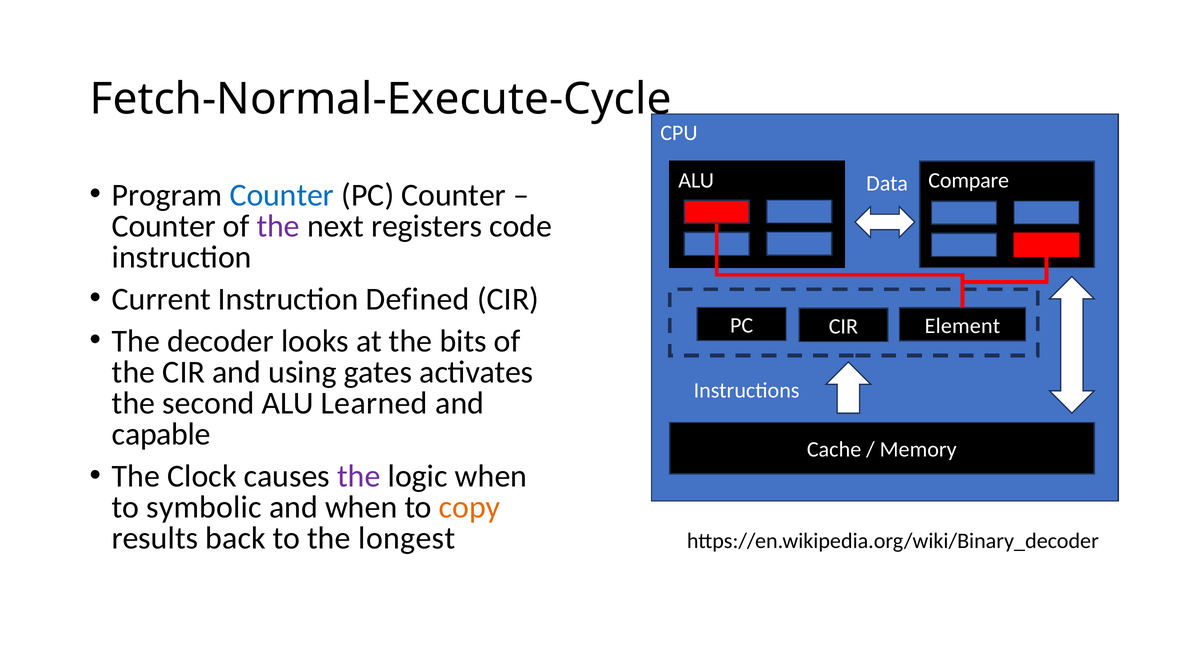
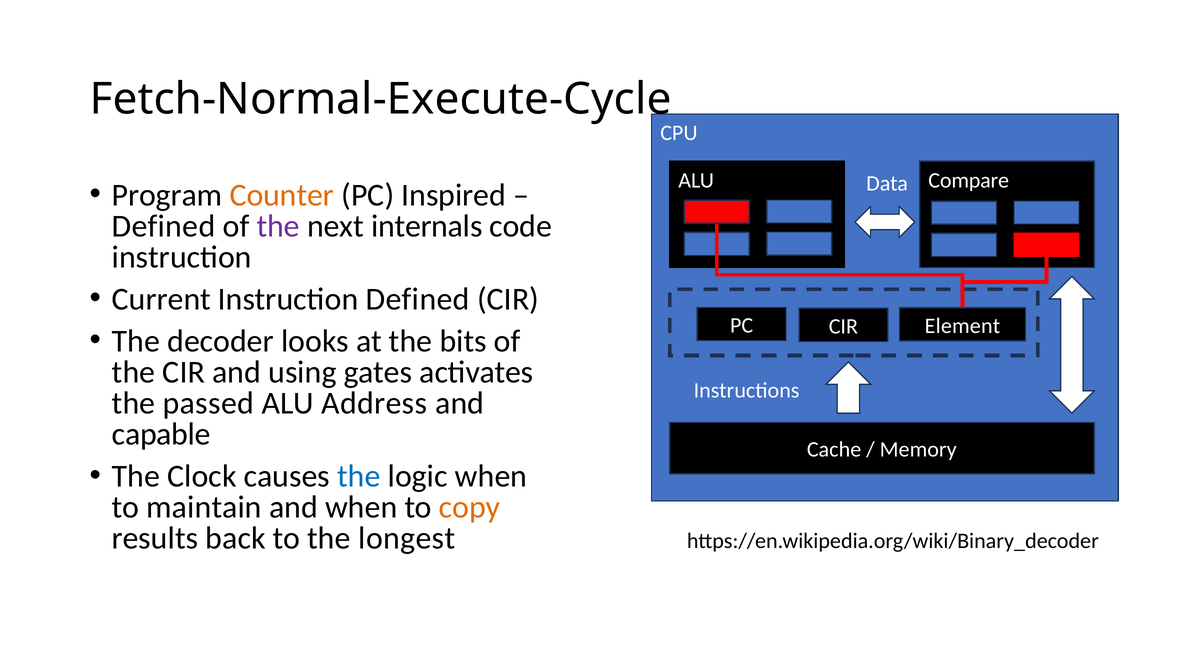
Counter at (282, 195) colour: blue -> orange
PC Counter: Counter -> Inspired
Counter at (164, 226): Counter -> Defined
registers: registers -> internals
second: second -> passed
Learned: Learned -> Address
the at (359, 476) colour: purple -> blue
symbolic: symbolic -> maintain
